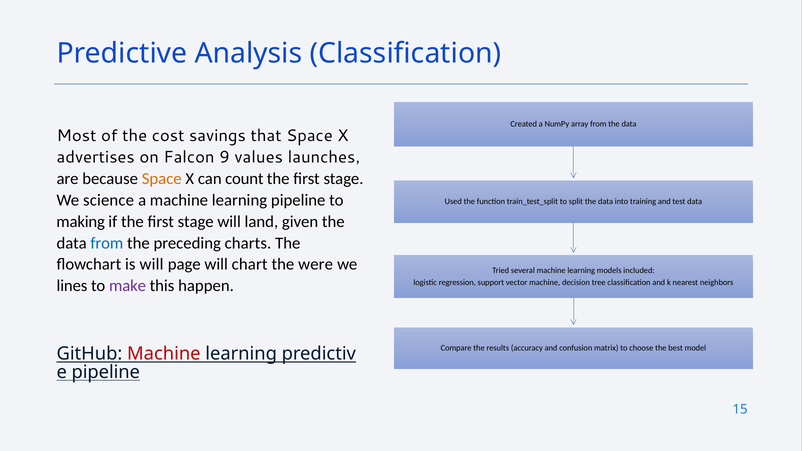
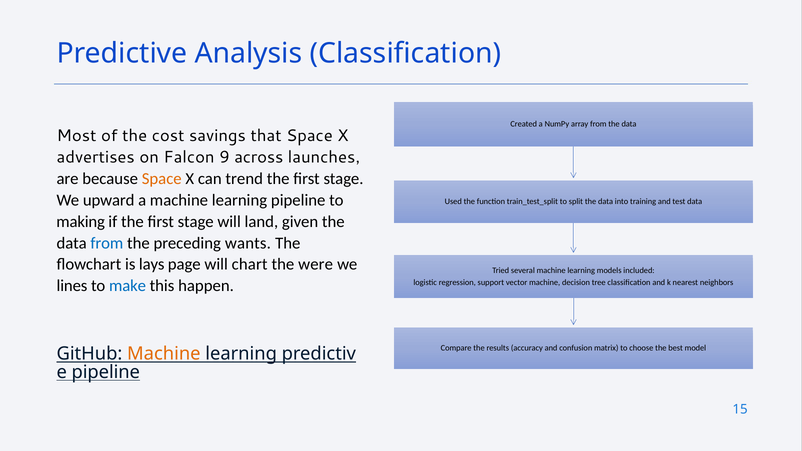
values: values -> across
count: count -> trend
science: science -> upward
charts: charts -> wants
is will: will -> lays
make colour: purple -> blue
Machine at (164, 354) colour: red -> orange
